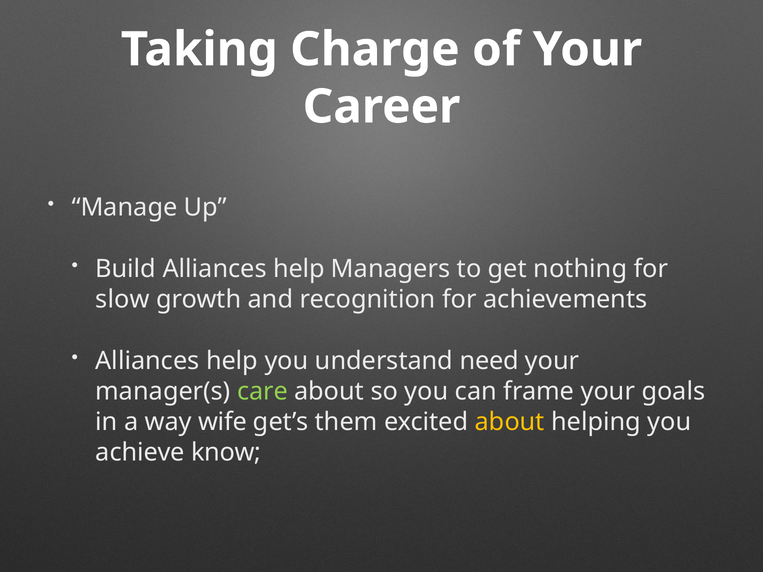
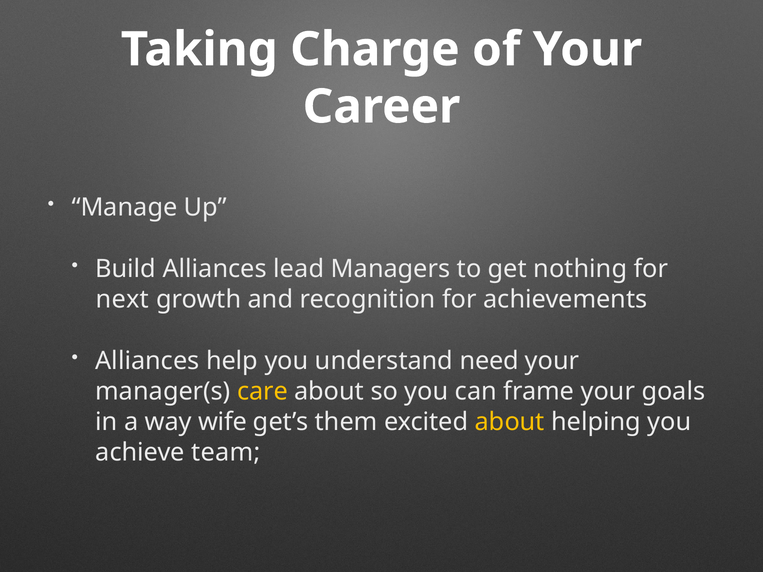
Build Alliances help: help -> lead
slow: slow -> next
care colour: light green -> yellow
know: know -> team
